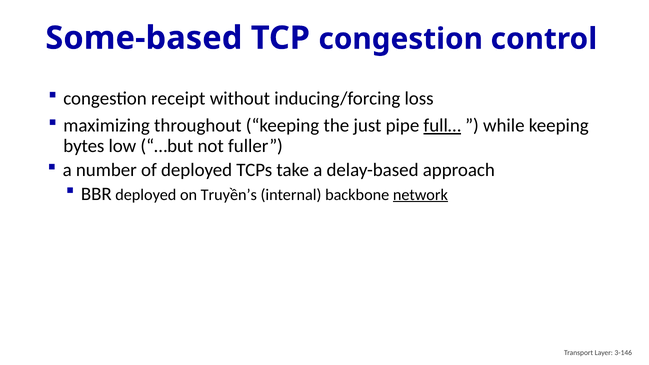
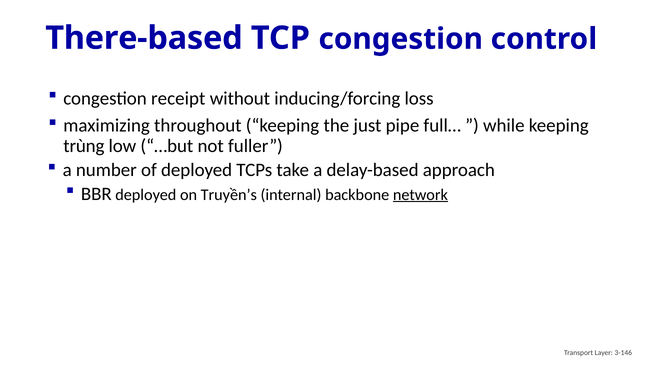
Some-based: Some-based -> There-based
full… underline: present -> none
bytes: bytes -> trùng
